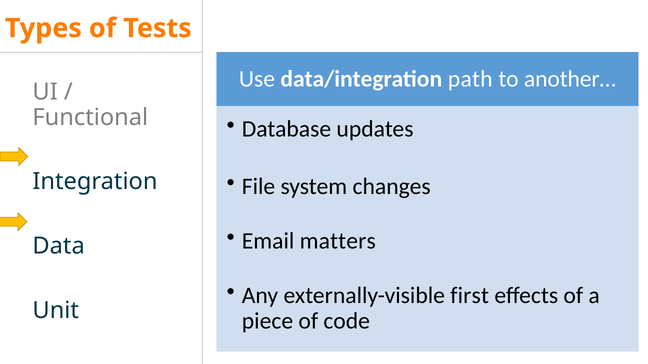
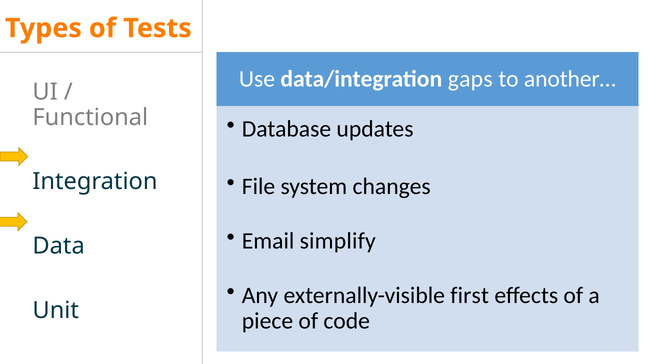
path: path -> gaps
matters: matters -> simplify
